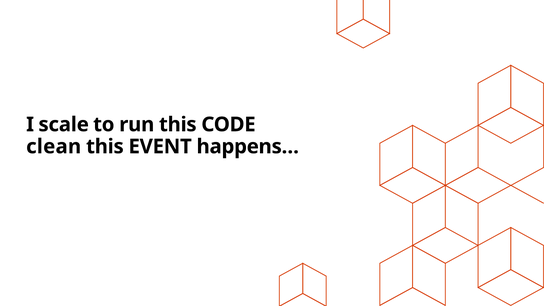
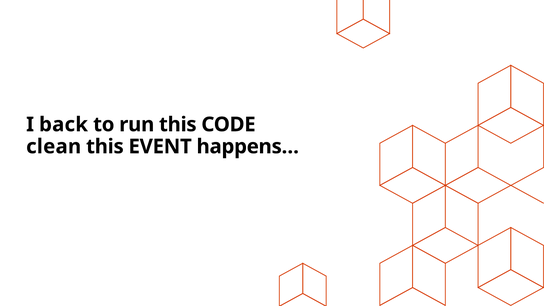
scale: scale -> back
